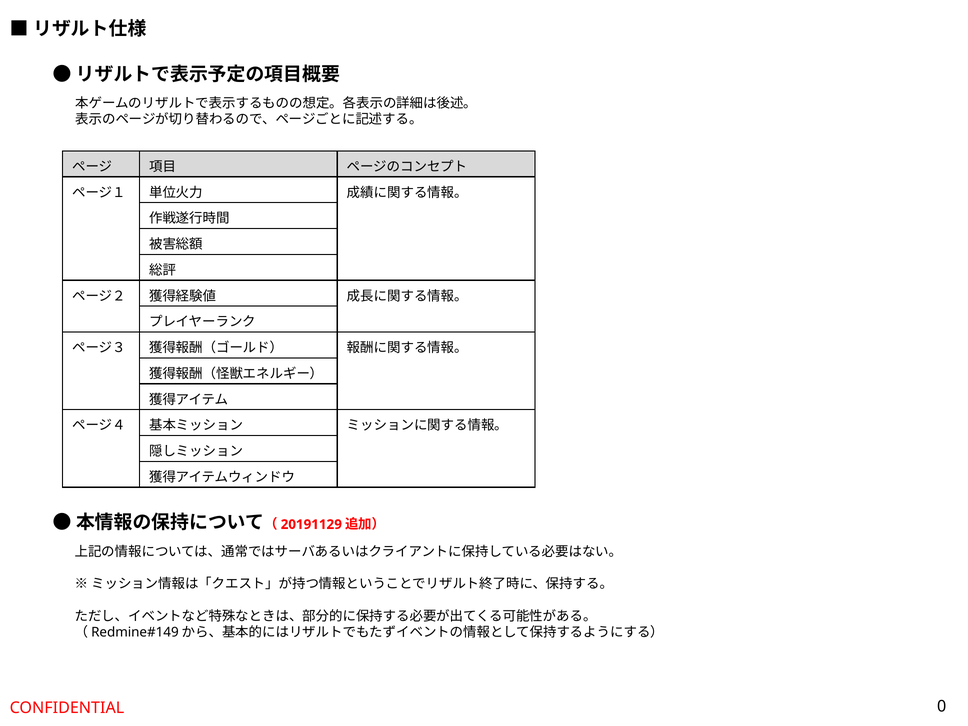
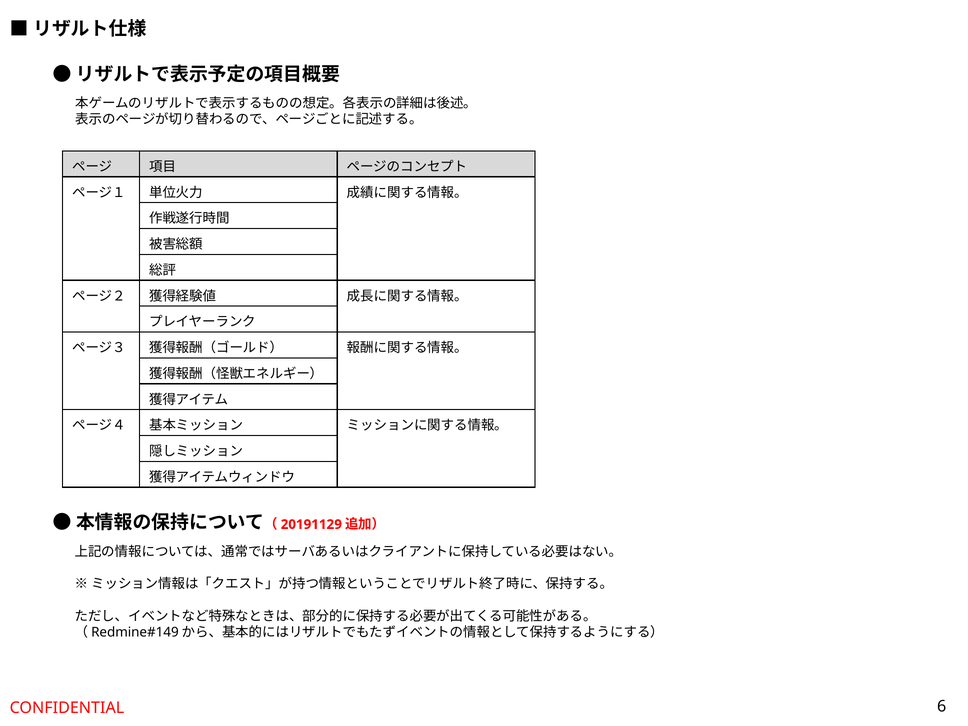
0: 0 -> 6
